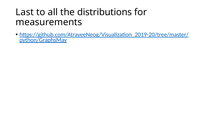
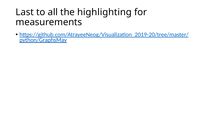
distributions: distributions -> highlighting
